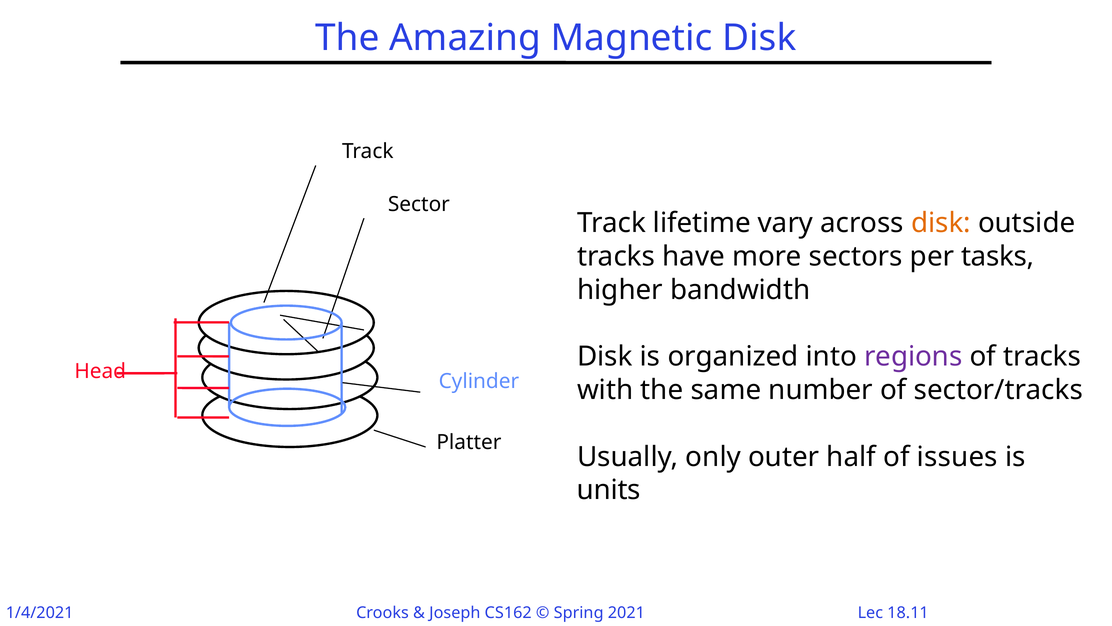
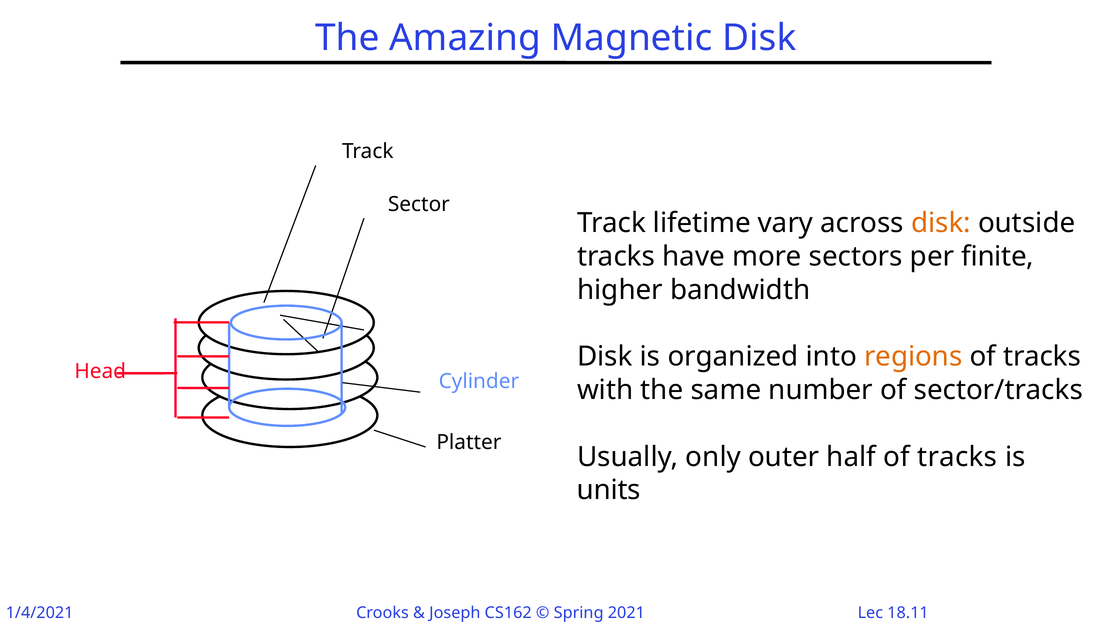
tasks: tasks -> finite
regions colour: purple -> orange
half of issues: issues -> tracks
